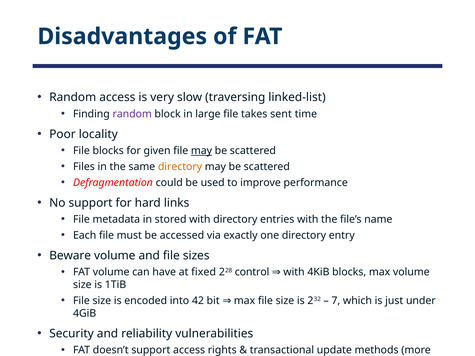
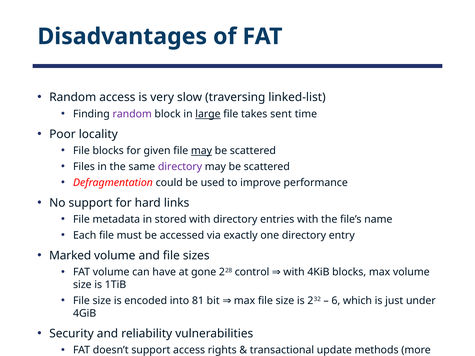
large underline: none -> present
directory at (180, 167) colour: orange -> purple
Beware: Beware -> Marked
fixed: fixed -> gone
42: 42 -> 81
7: 7 -> 6
